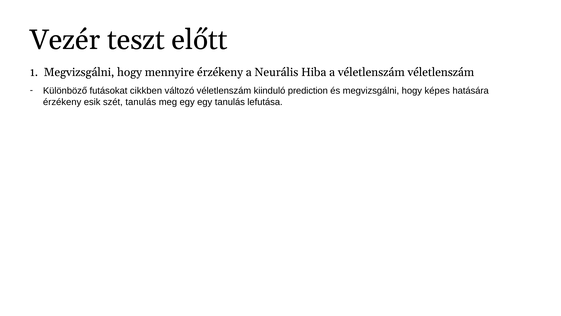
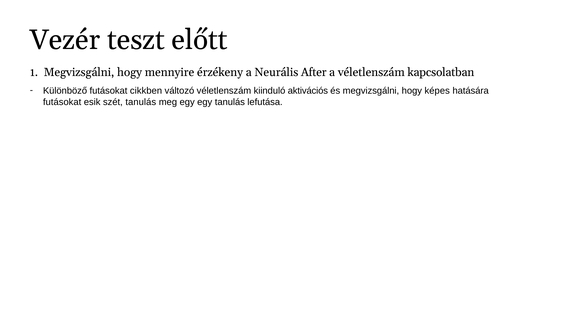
Hiba: Hiba -> After
véletlenszám véletlenszám: véletlenszám -> kapcsolatban
prediction: prediction -> aktivációs
érzékeny at (62, 102): érzékeny -> futásokat
